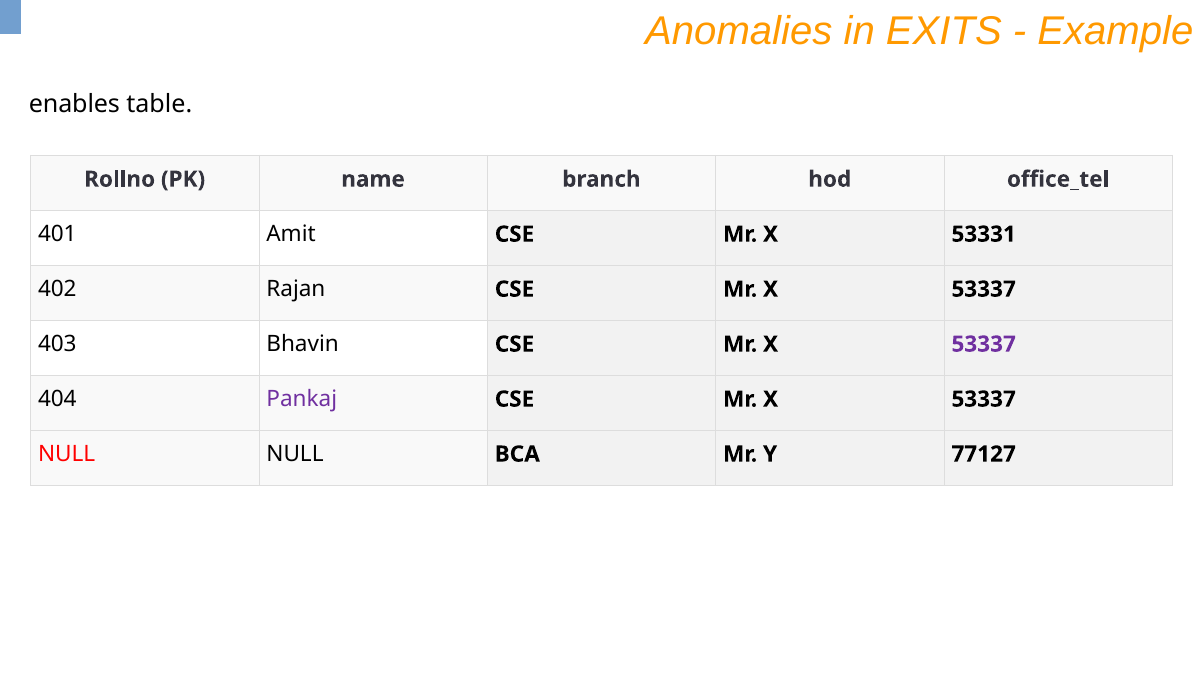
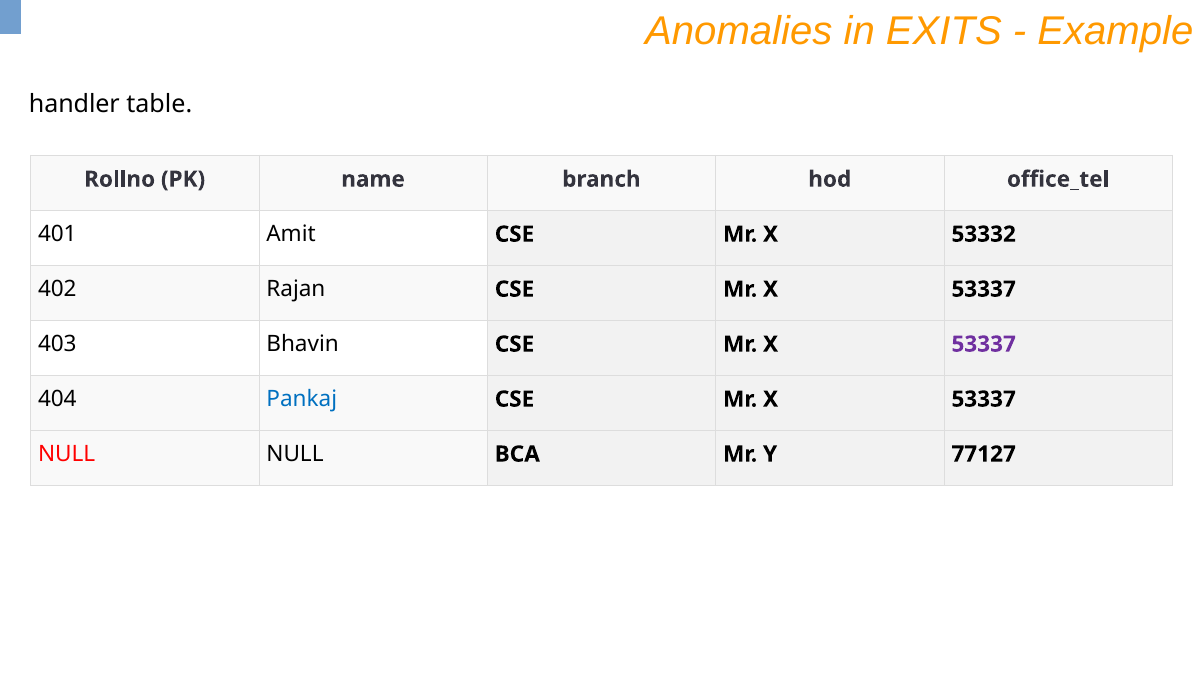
enables: enables -> handler
53331: 53331 -> 53332
Pankaj colour: purple -> blue
